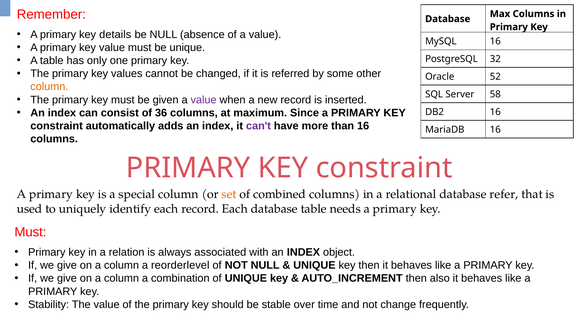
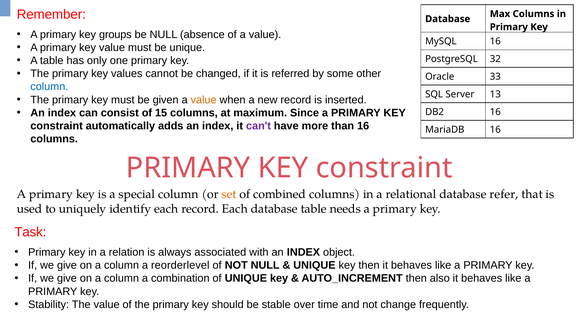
details: details -> groups
52: 52 -> 33
column at (49, 87) colour: orange -> blue
58: 58 -> 13
value at (204, 100) colour: purple -> orange
36: 36 -> 15
Must at (30, 232): Must -> Task
